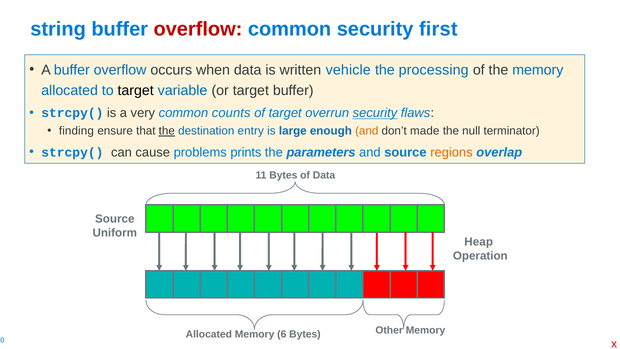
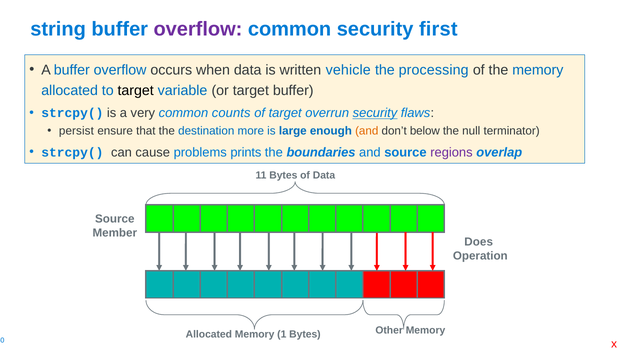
overflow at (198, 29) colour: red -> purple
finding: finding -> persist
the at (167, 131) underline: present -> none
entry: entry -> more
made: made -> below
parameters: parameters -> boundaries
regions colour: orange -> purple
Uniform: Uniform -> Member
Heap: Heap -> Does
6: 6 -> 1
